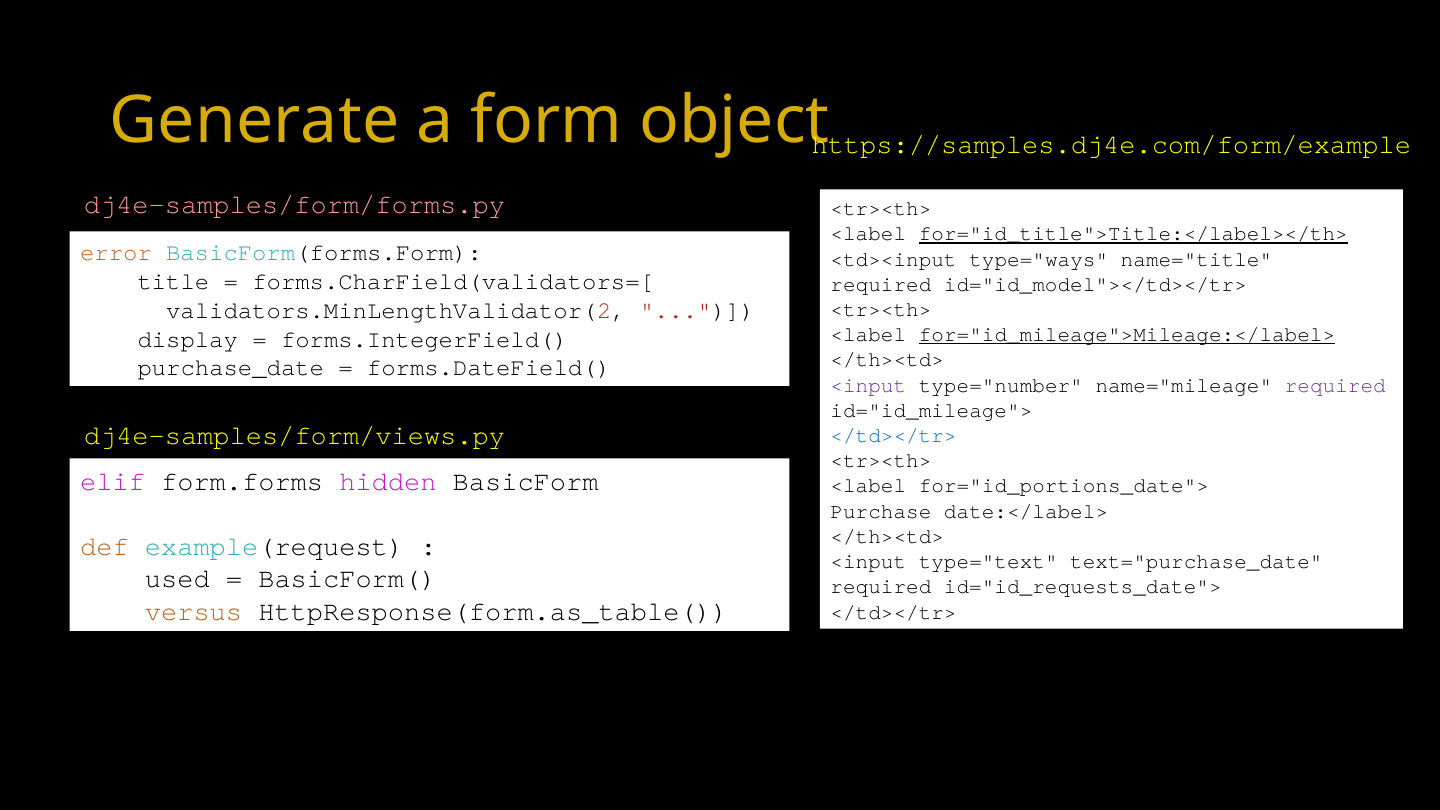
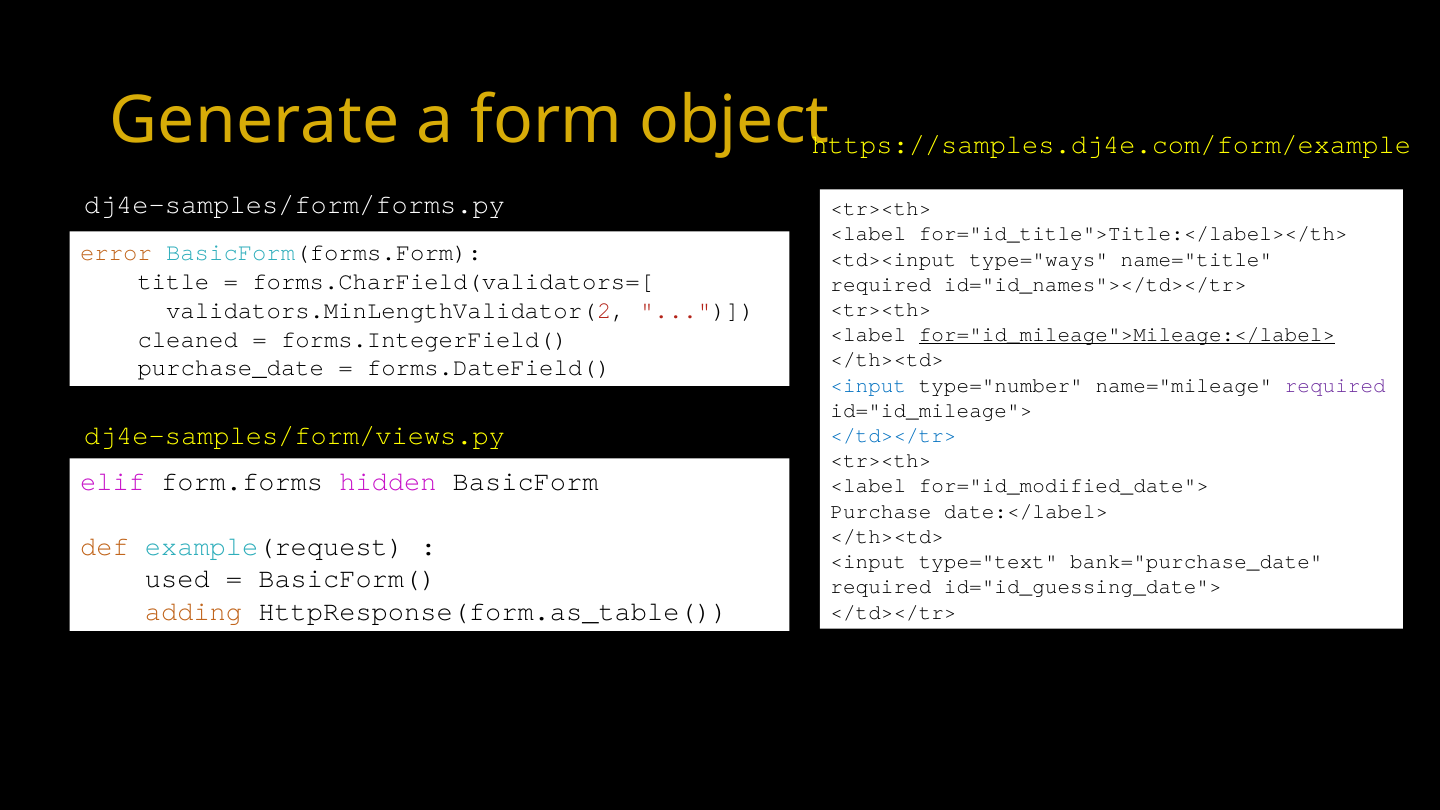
dj4e-samples/form/forms.py colour: pink -> white
for="id_title">Title:</label></th> underline: present -> none
id="id_model"></td></tr>: id="id_model"></td></tr> -> id="id_names"></td></tr>
display: display -> cleaned
<input at (868, 385) colour: purple -> blue
for="id_portions_date">: for="id_portions_date"> -> for="id_modified_date">
text="purchase_date: text="purchase_date -> bank="purchase_date
id="id_requests_date">: id="id_requests_date"> -> id="id_guessing_date">
versus: versus -> adding
